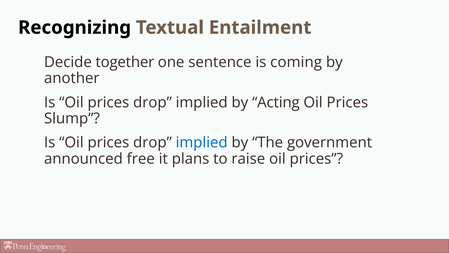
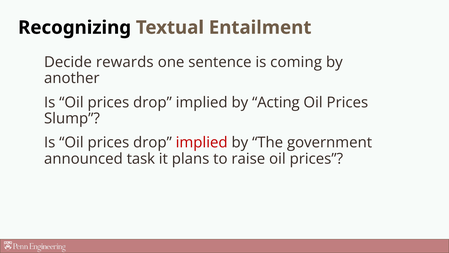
together: together -> rewards
implied at (202, 142) colour: blue -> red
free: free -> task
